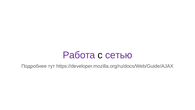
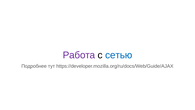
сетью colour: purple -> blue
